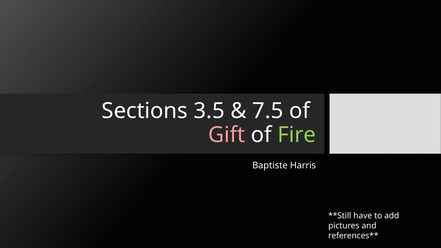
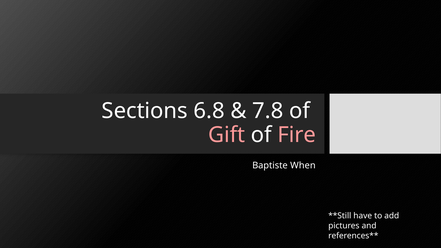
3.5: 3.5 -> 6.8
7.5: 7.5 -> 7.8
Fire colour: light green -> pink
Harris: Harris -> When
